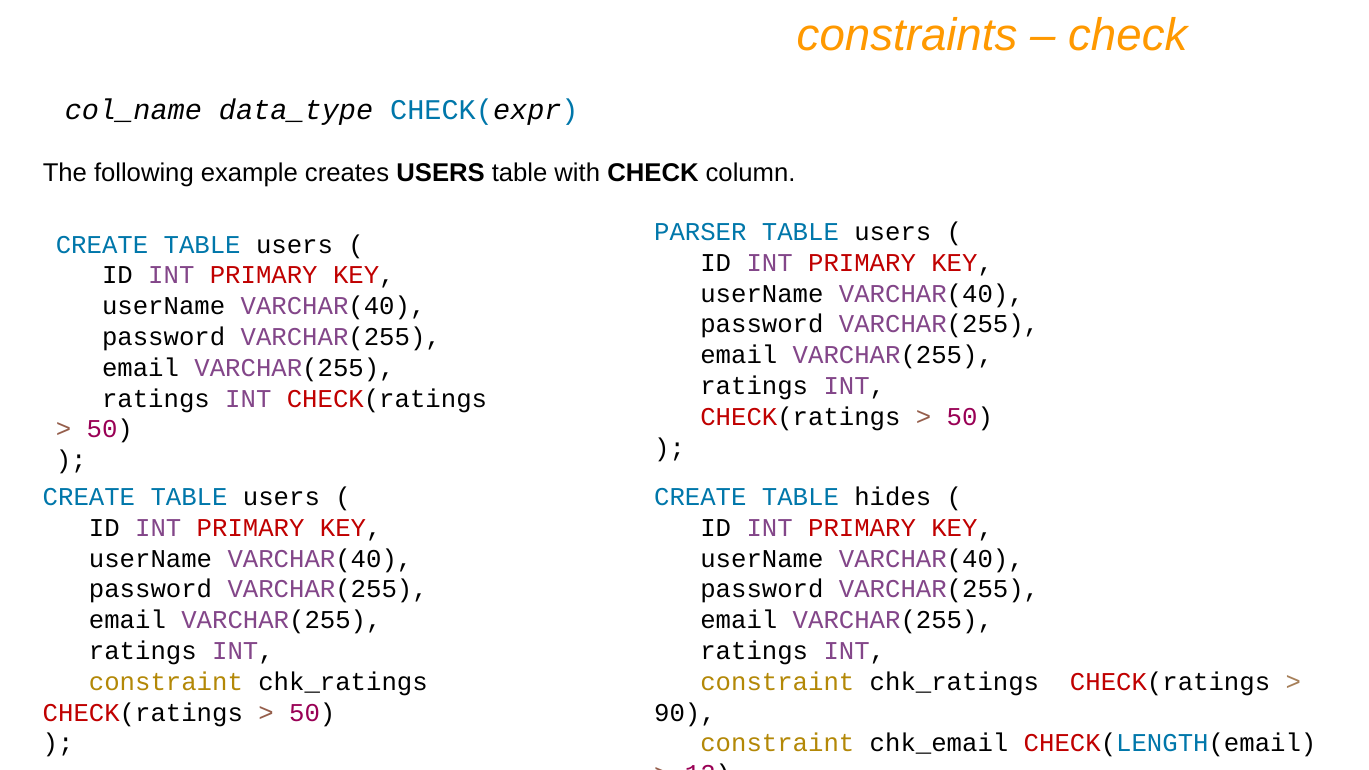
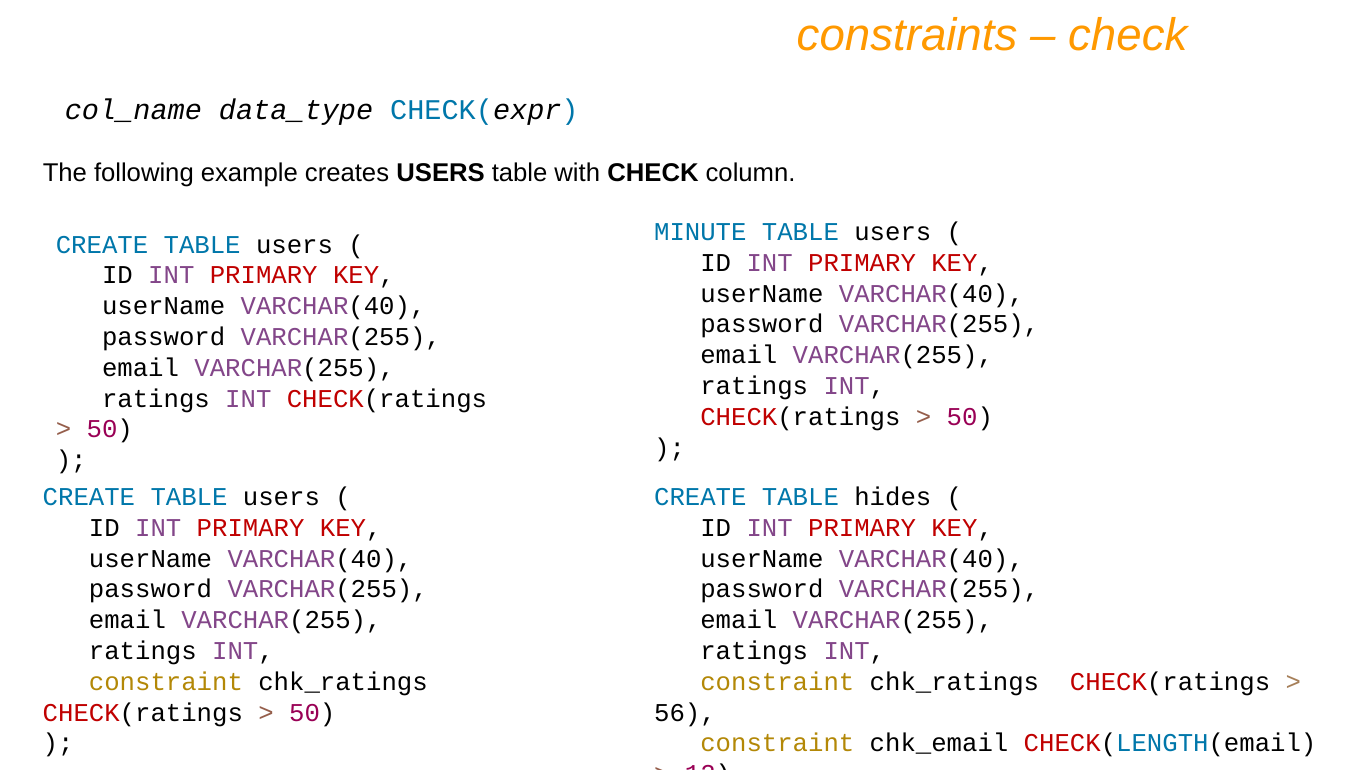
PARSER: PARSER -> MINUTE
90: 90 -> 56
